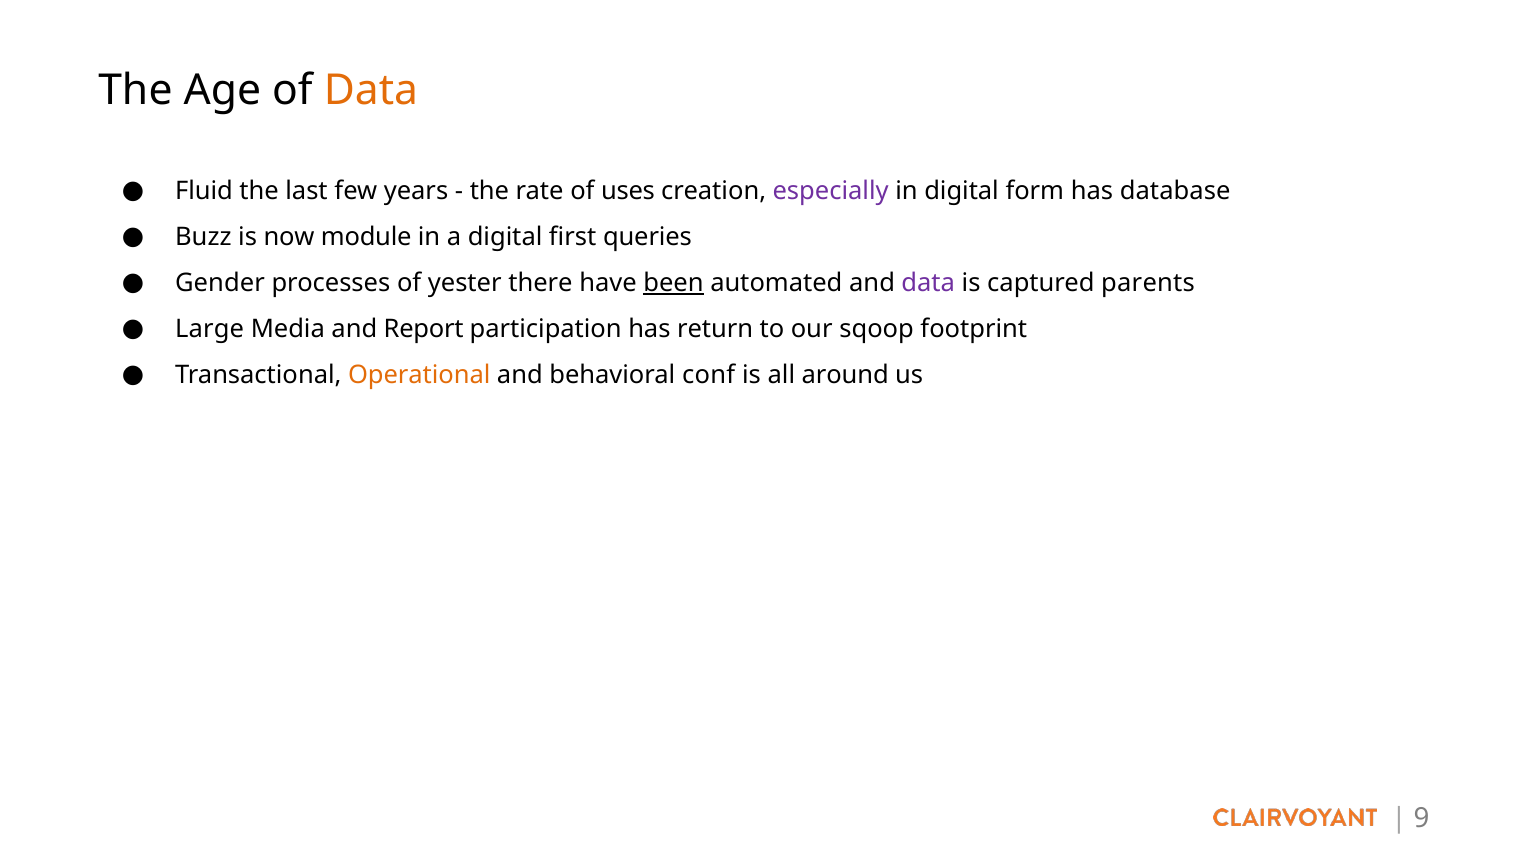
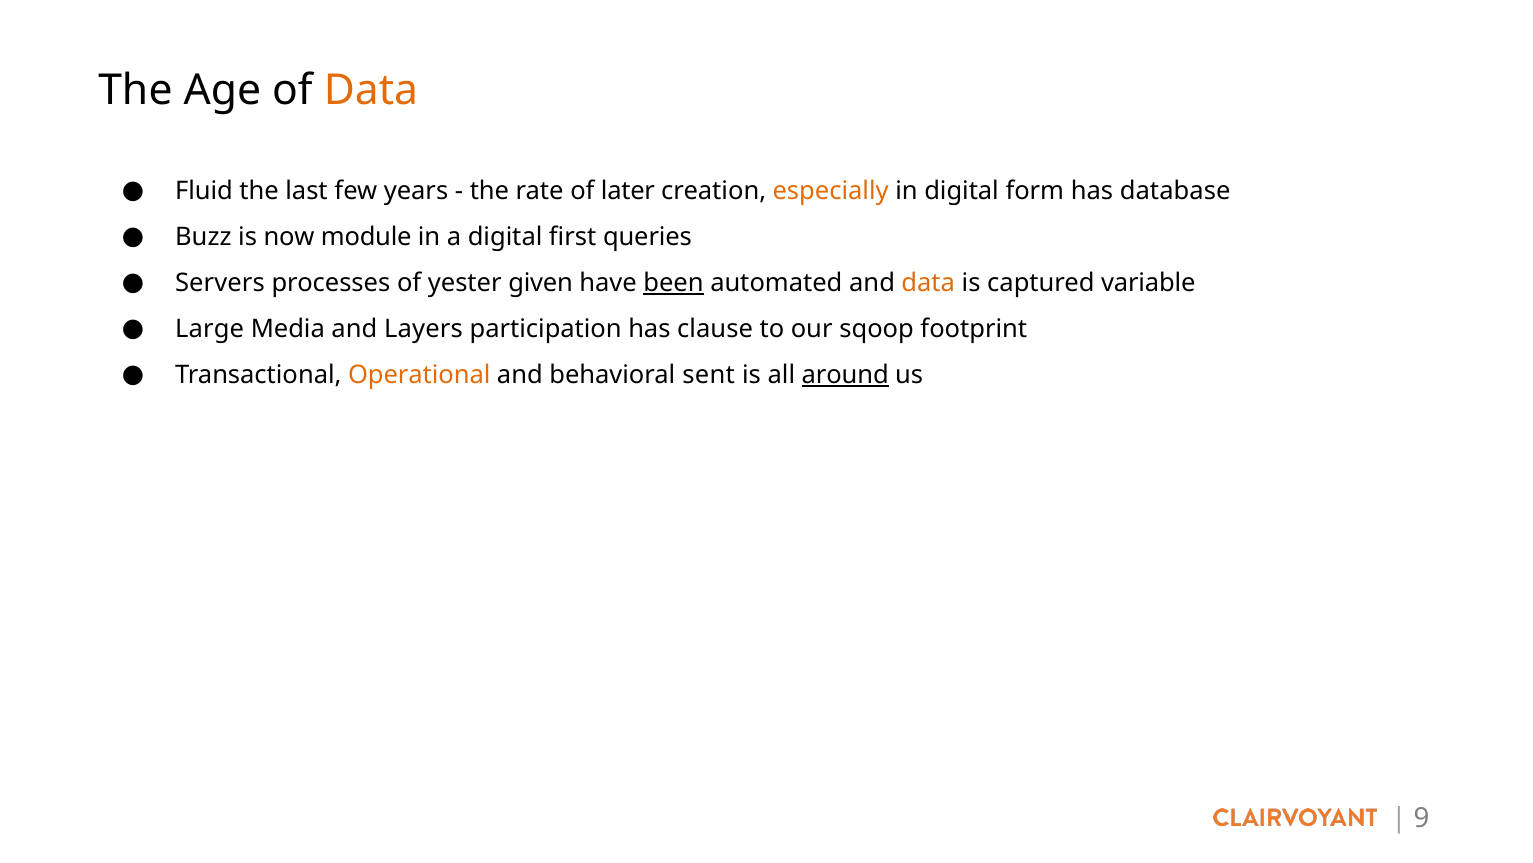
uses: uses -> later
especially colour: purple -> orange
Gender: Gender -> Servers
there: there -> given
data at (928, 283) colour: purple -> orange
parents: parents -> variable
Report: Report -> Layers
return: return -> clause
conf: conf -> sent
around underline: none -> present
